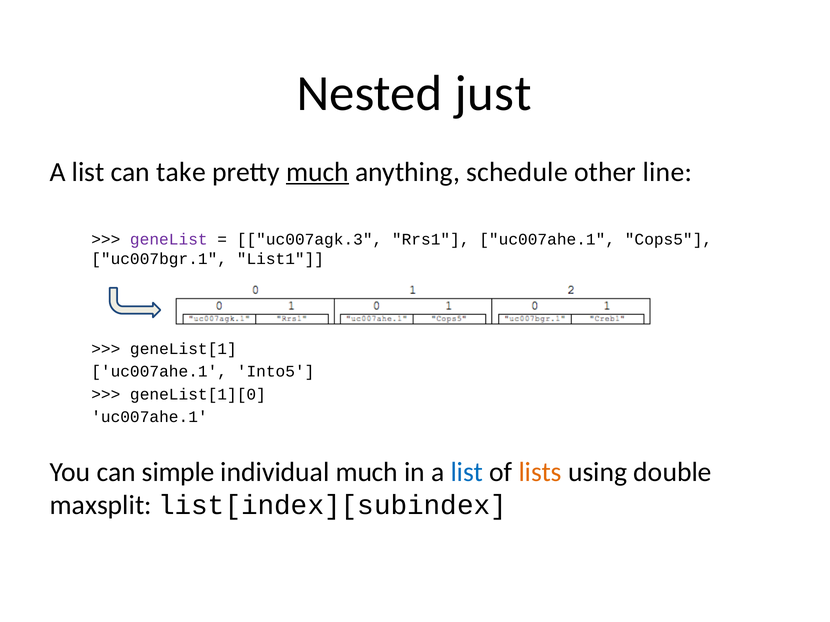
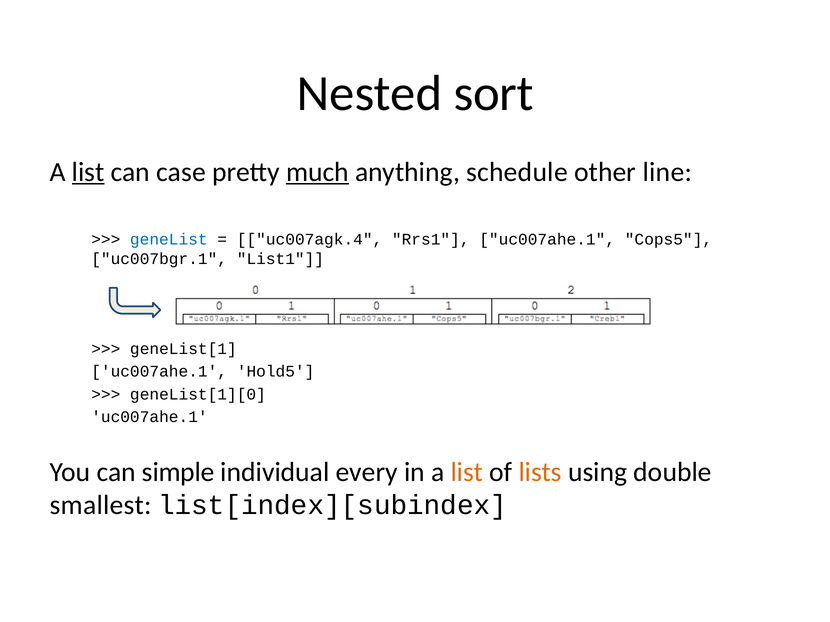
just: just -> sort
list at (88, 172) underline: none -> present
take: take -> case
geneList colour: purple -> blue
uc007agk.3: uc007agk.3 -> uc007agk.4
Into5: Into5 -> Hold5
individual much: much -> every
list at (467, 472) colour: blue -> orange
maxsplit: maxsplit -> smallest
